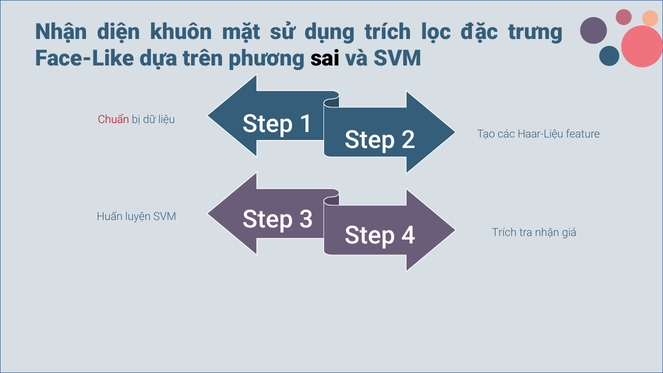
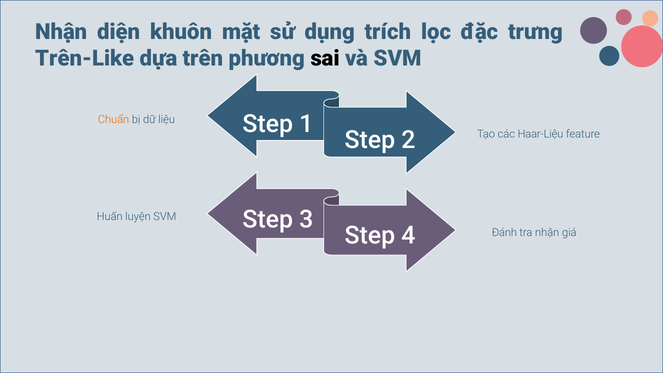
Face-Like: Face-Like -> Trên-Like
Chuẩn colour: red -> orange
Trích at (504, 233): Trích -> Đánh
